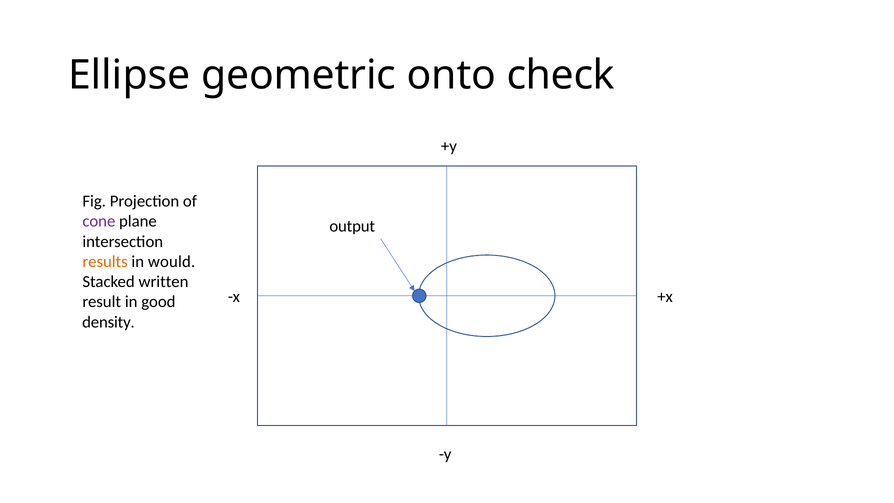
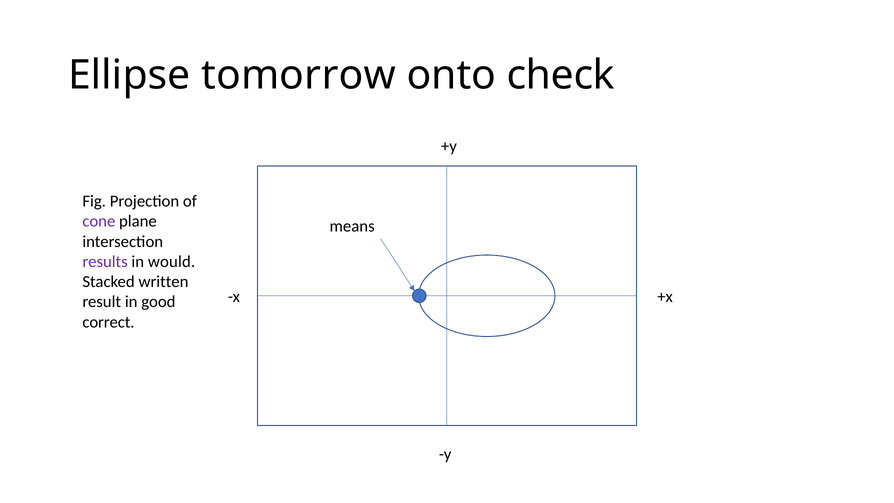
geometric: geometric -> tomorrow
output: output -> means
results colour: orange -> purple
density: density -> correct
